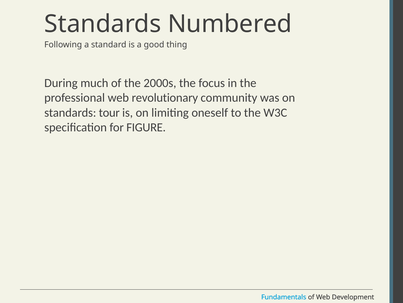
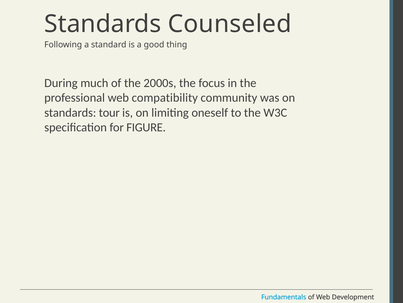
Numbered: Numbered -> Counseled
revolutionary: revolutionary -> compatibility
